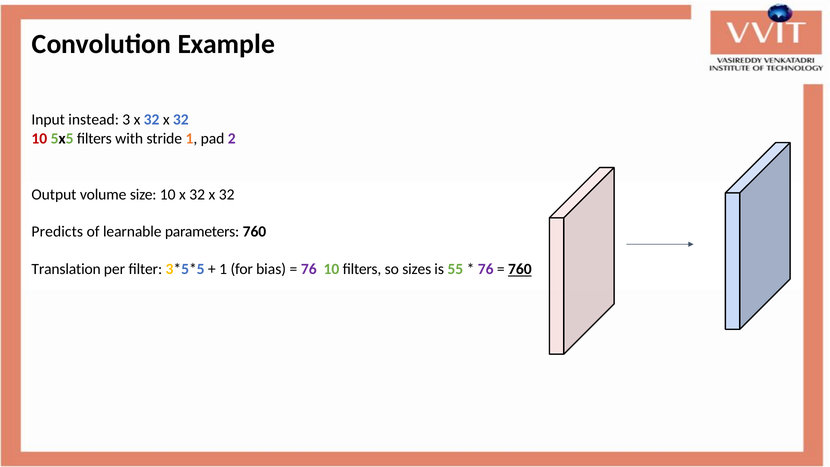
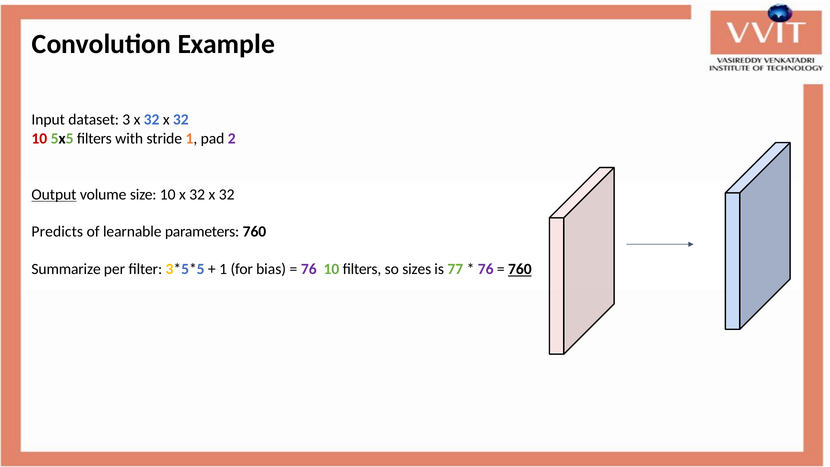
instead: instead -> dataset
Output underline: none -> present
Translation: Translation -> Summarize
55: 55 -> 77
